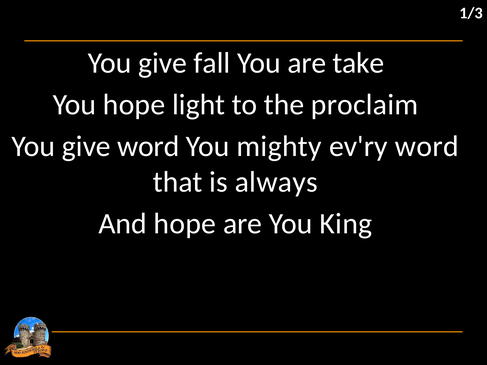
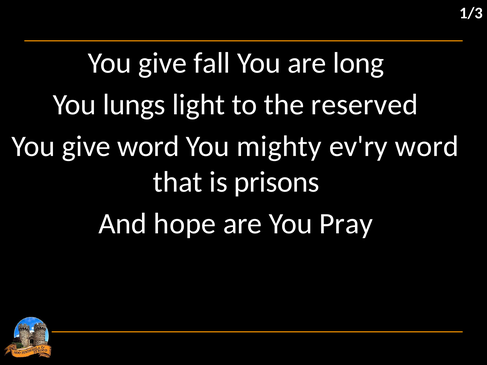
take: take -> long
You hope: hope -> lungs
proclaim: proclaim -> reserved
always: always -> prisons
King: King -> Pray
